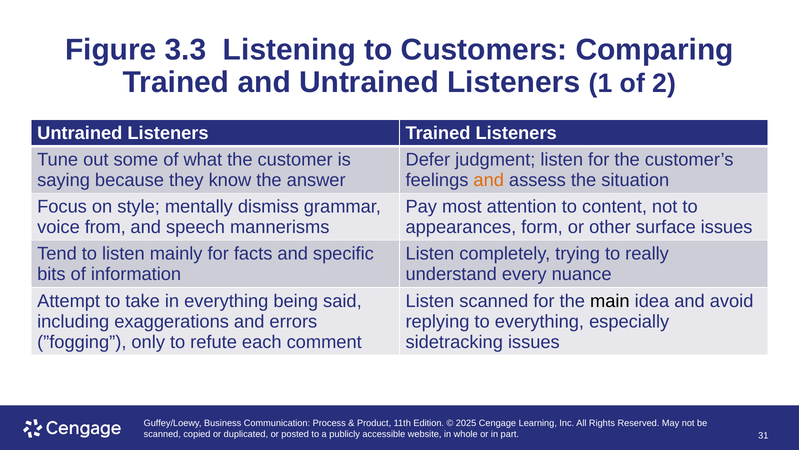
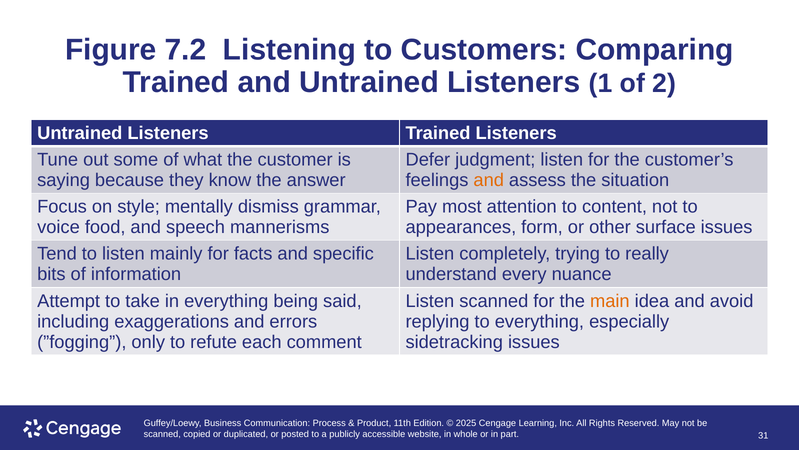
3.3: 3.3 -> 7.2
from: from -> food
main colour: black -> orange
